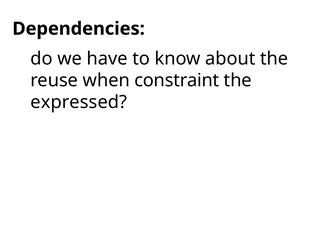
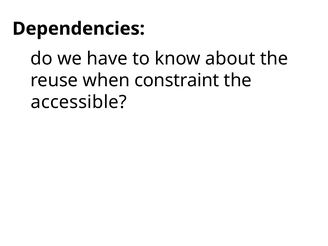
expressed: expressed -> accessible
